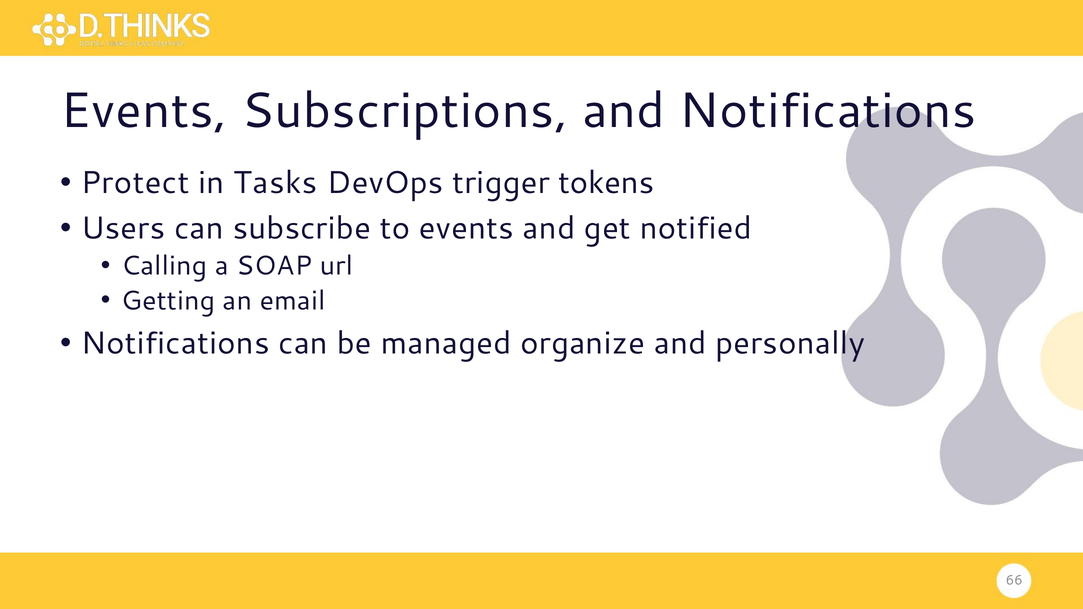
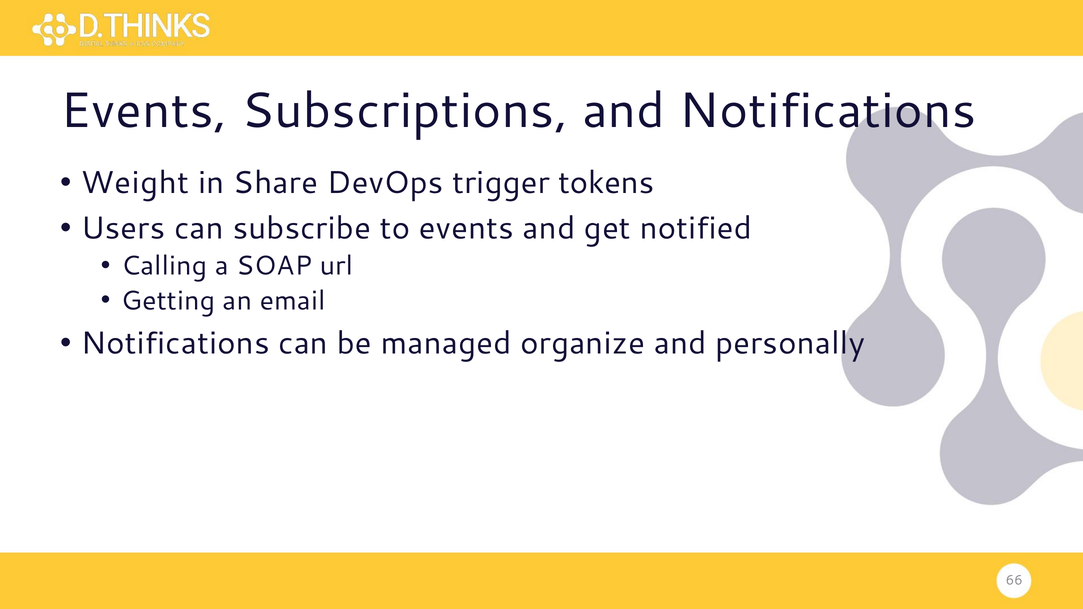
Protect: Protect -> Weight
Tasks: Tasks -> Share
